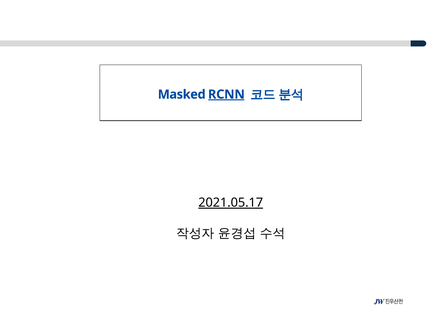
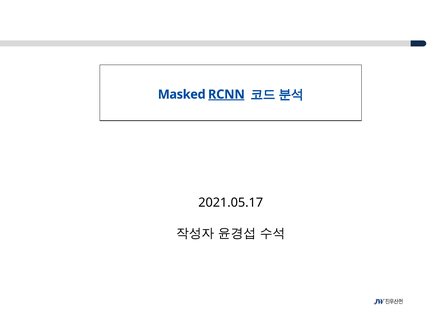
2021.05.17 underline: present -> none
